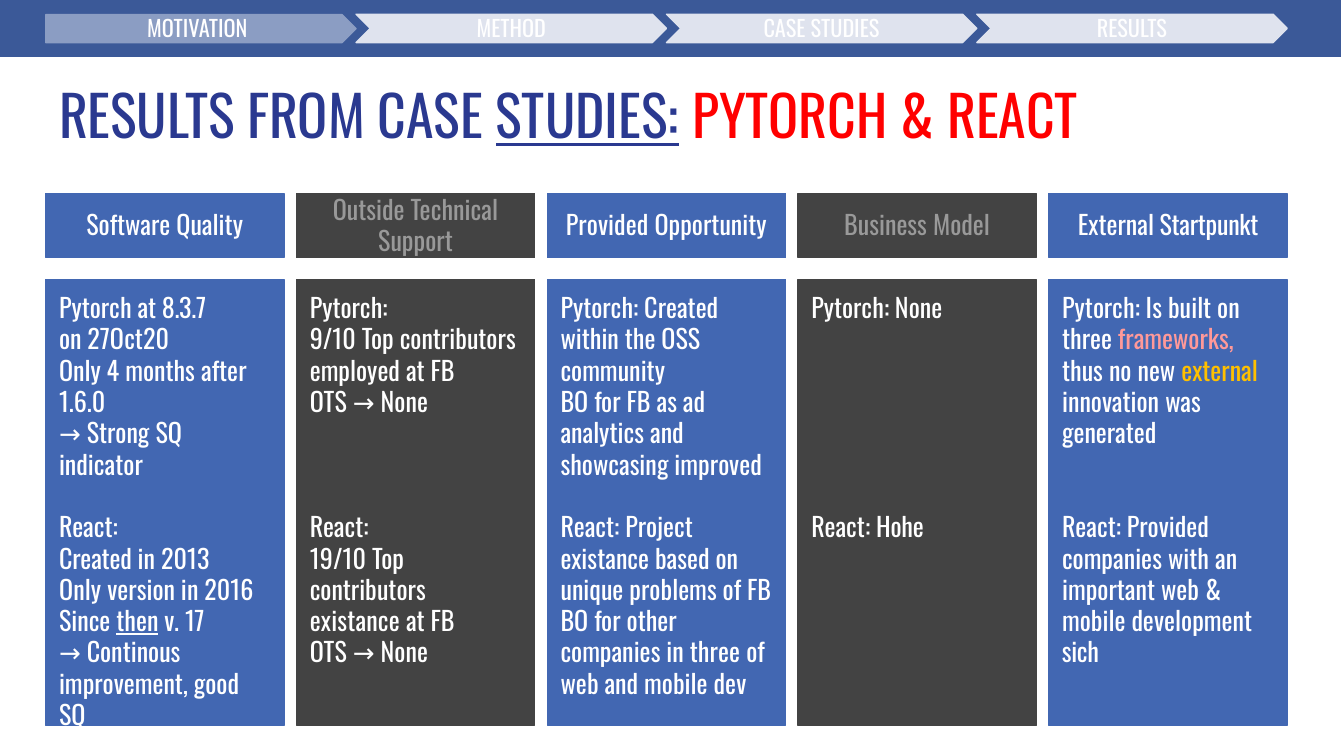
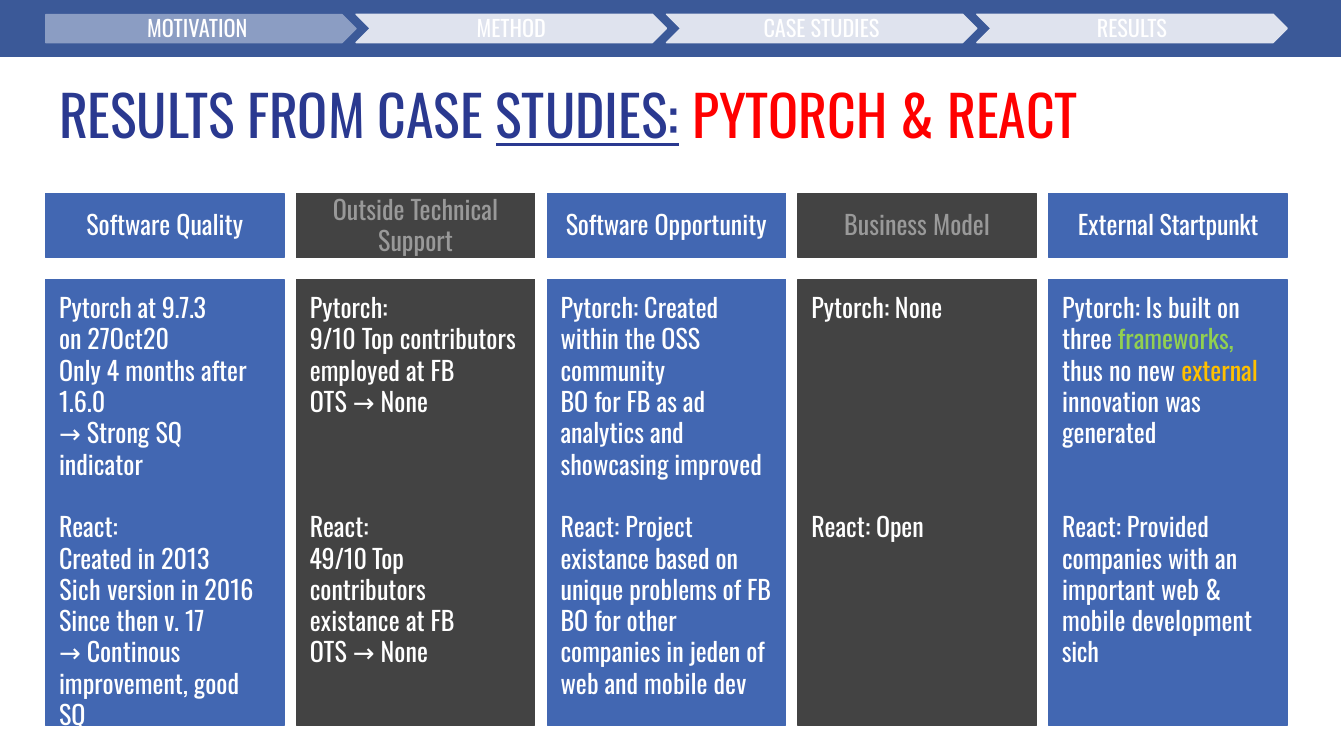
Provided at (607, 227): Provided -> Software
8.3.7: 8.3.7 -> 9.7.3
frameworks colour: pink -> light green
Hohe: Hohe -> Open
19/10: 19/10 -> 49/10
Only at (80, 592): Only -> Sich
then underline: present -> none
in three: three -> jeden
